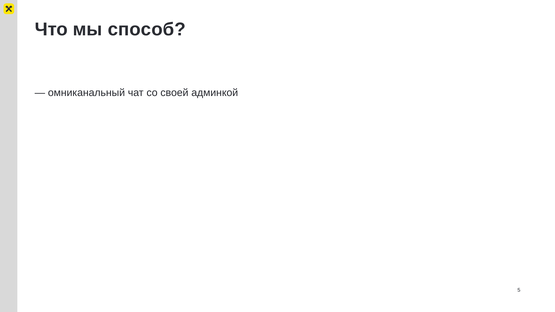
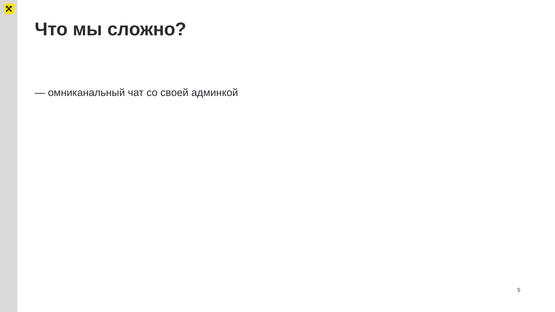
способ: способ -> сложно
